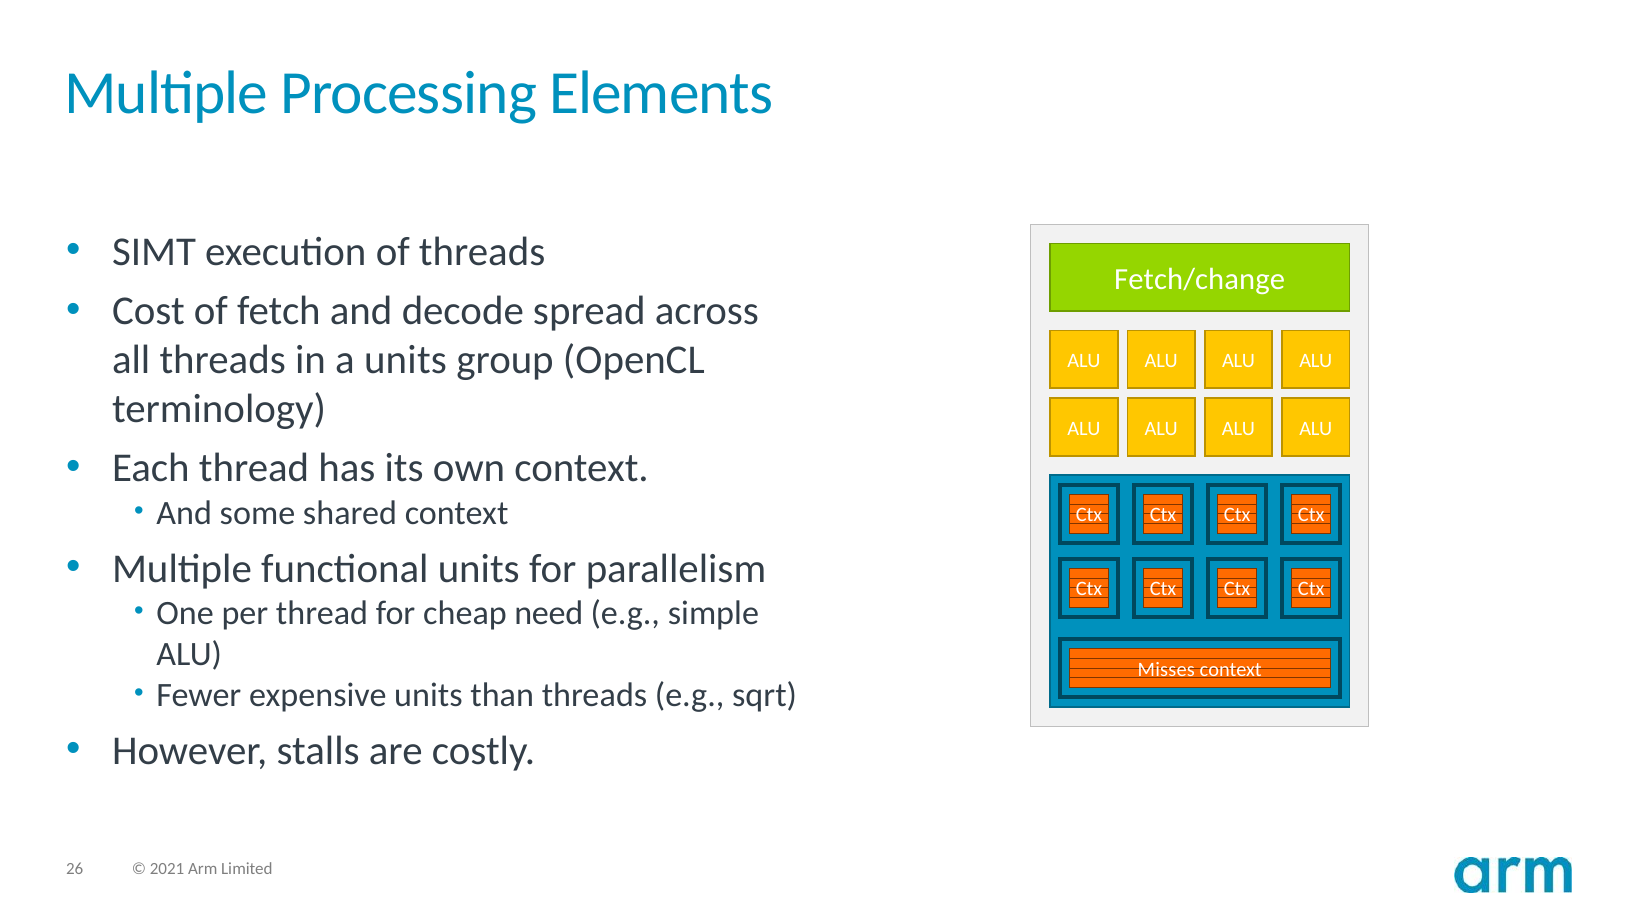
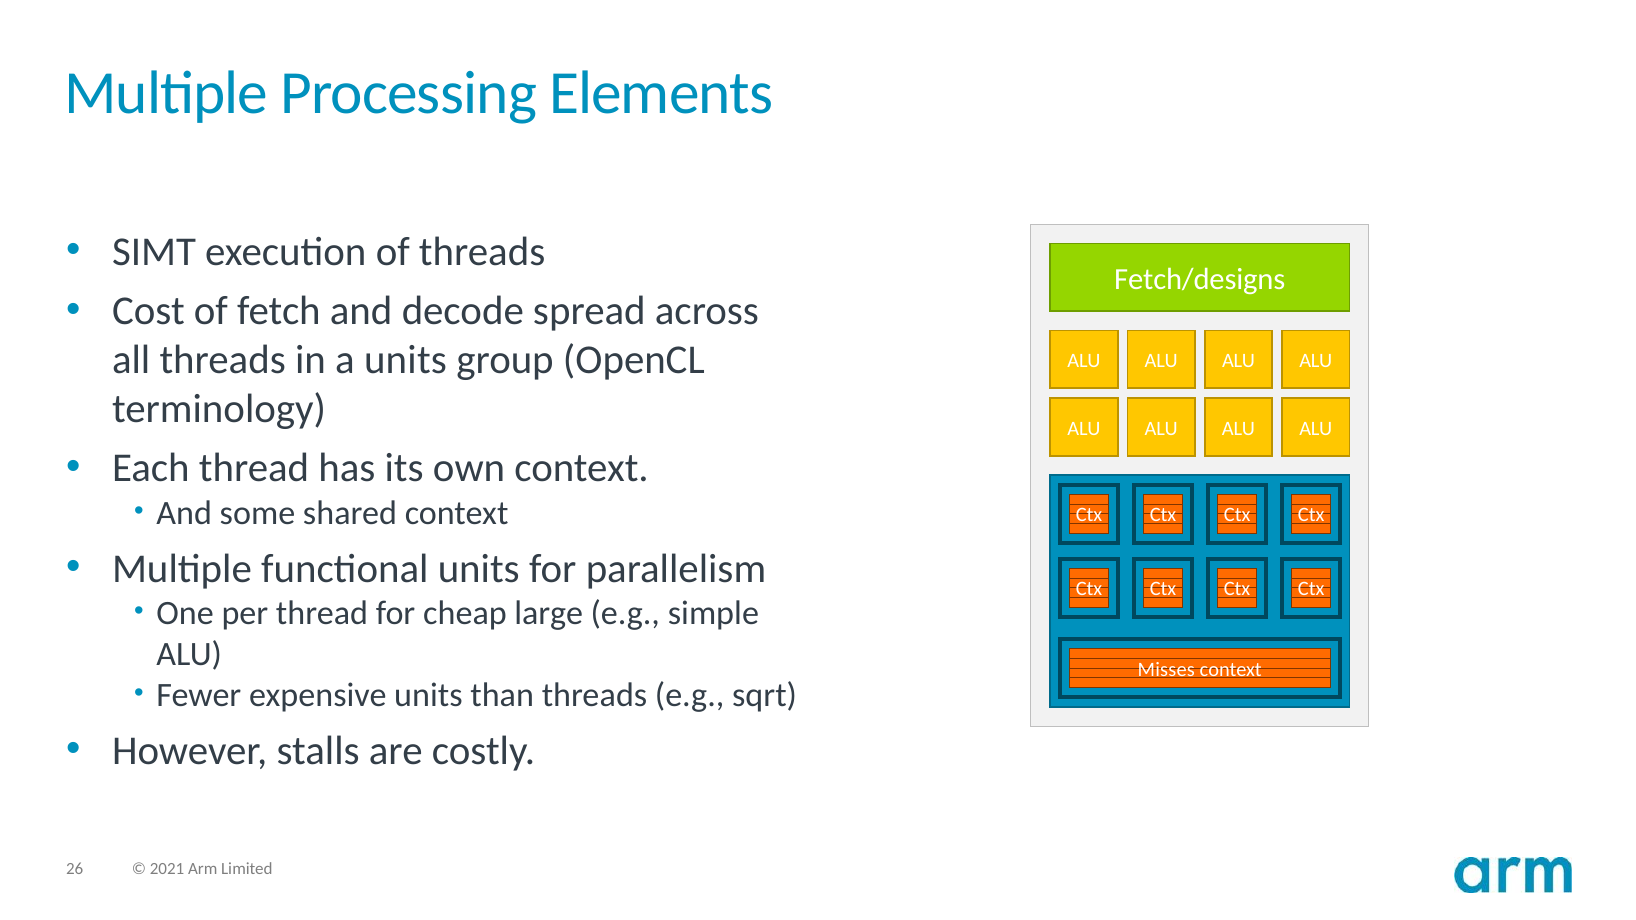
Fetch/change: Fetch/change -> Fetch/designs
need: need -> large
